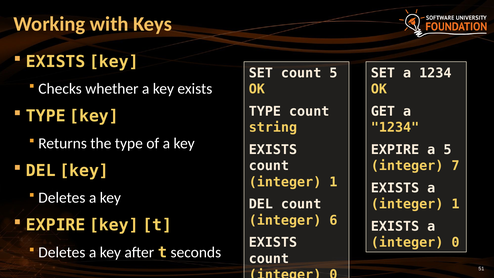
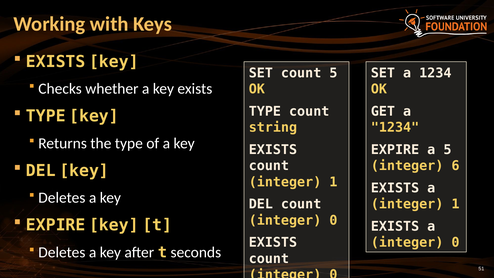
7: 7 -> 6
6 at (333, 220): 6 -> 0
